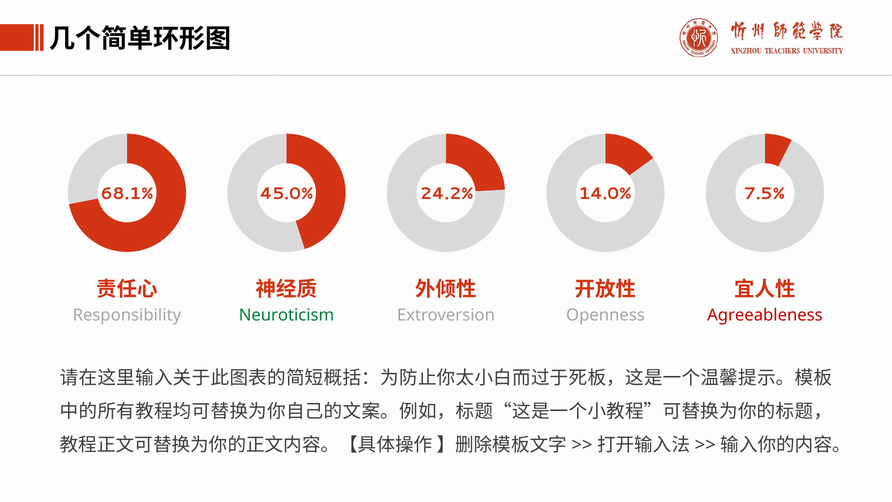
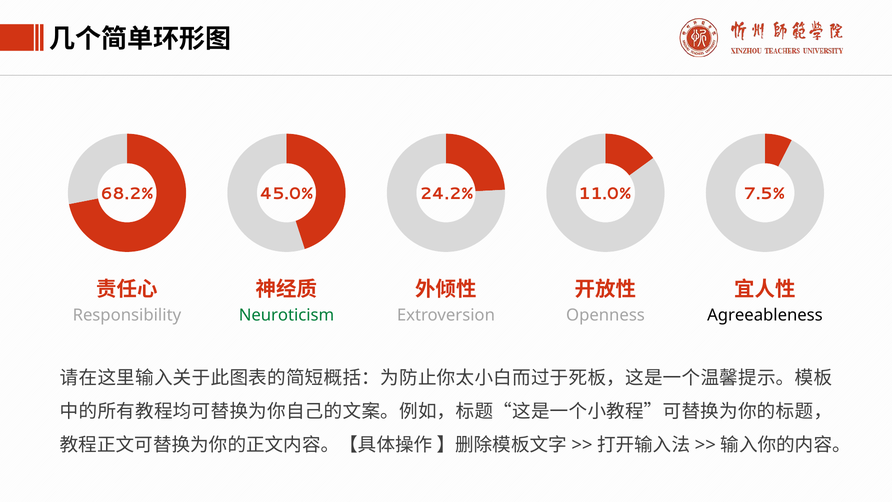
68.1%: 68.1% -> 68.2%
14.0%: 14.0% -> 11.0%
Agreeableness colour: red -> black
